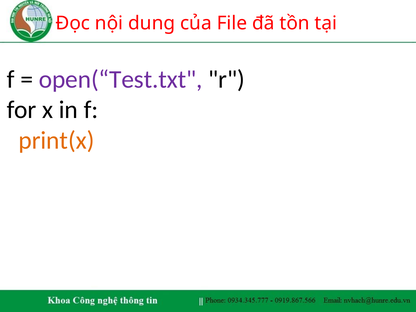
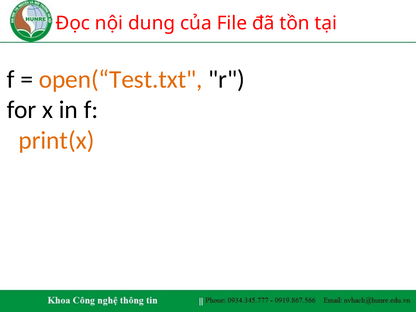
open(“Test.txt colour: purple -> orange
